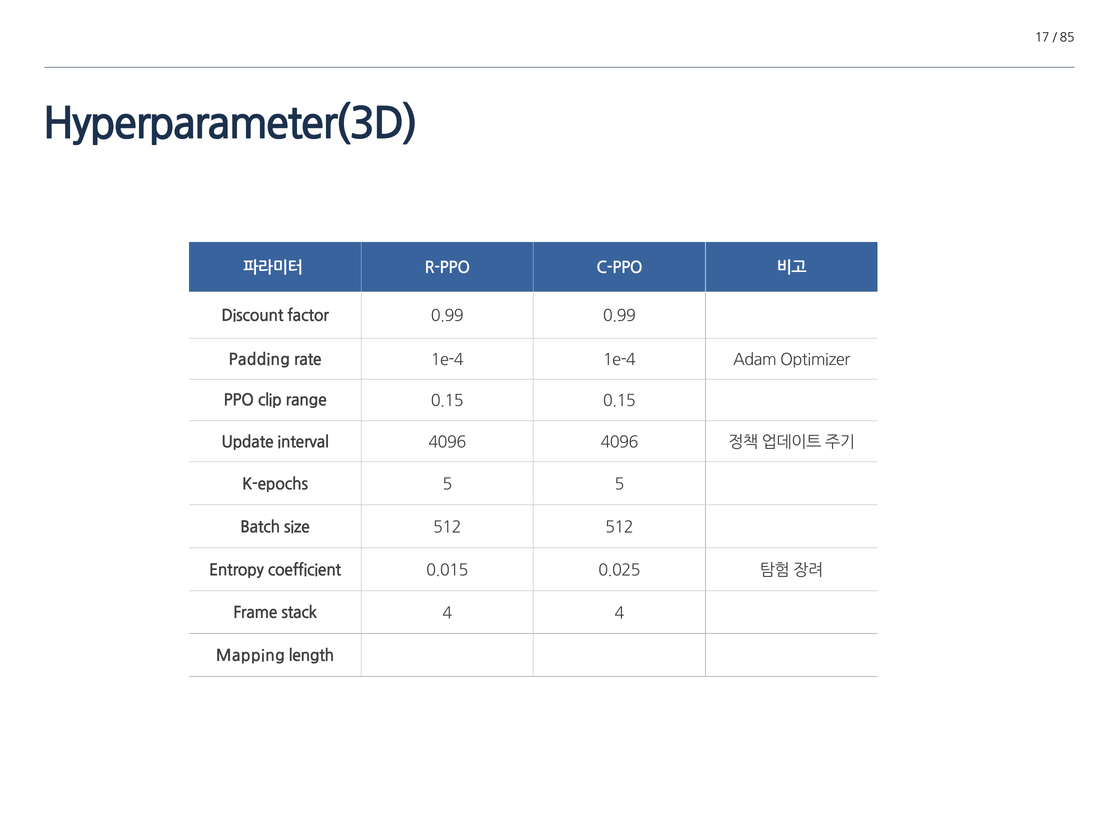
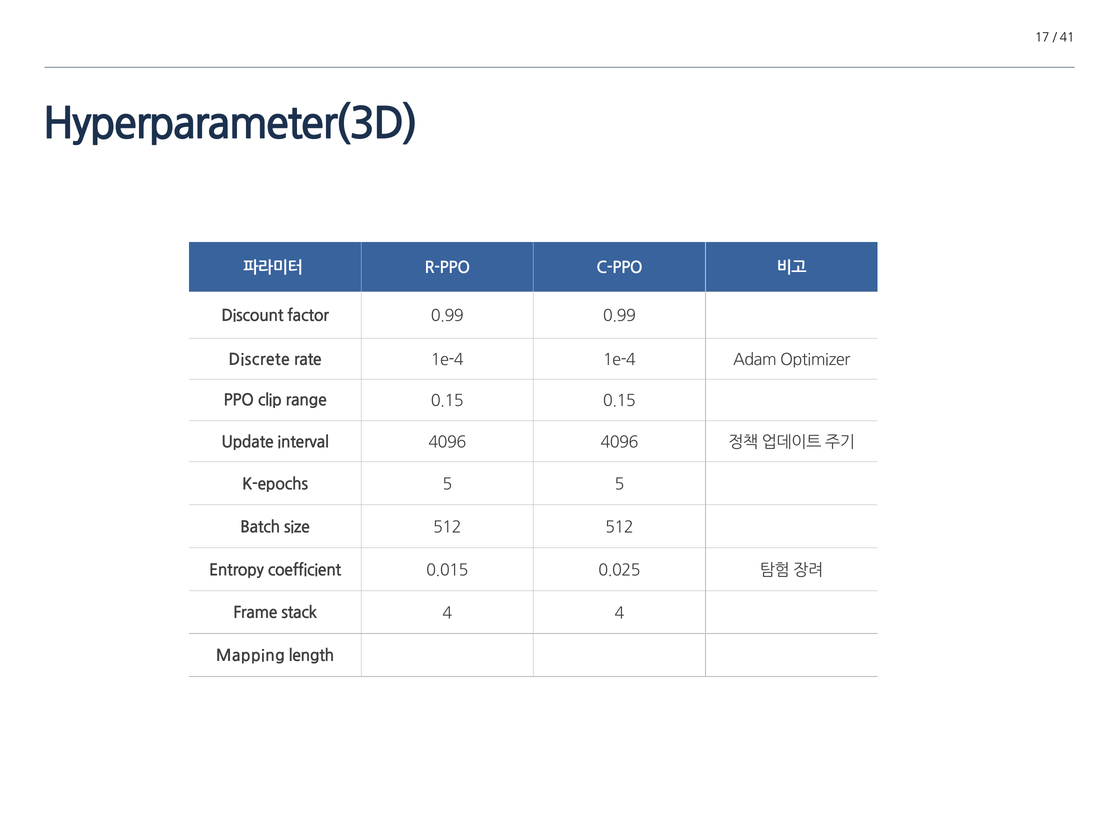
85: 85 -> 41
Padding: Padding -> Discrete
